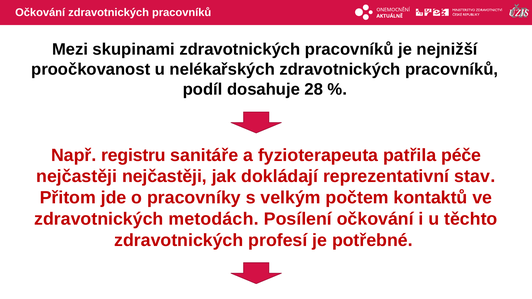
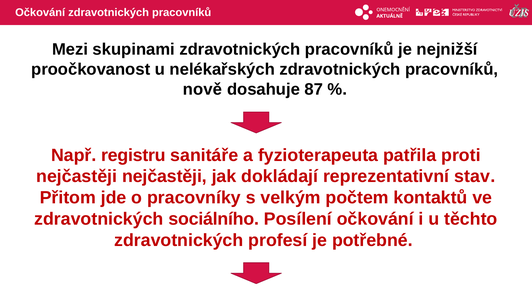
podíl: podíl -> nově
28: 28 -> 87
péče: péče -> proti
metodách: metodách -> sociálního
